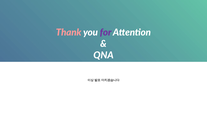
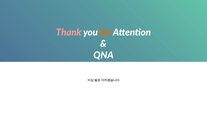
for colour: purple -> orange
